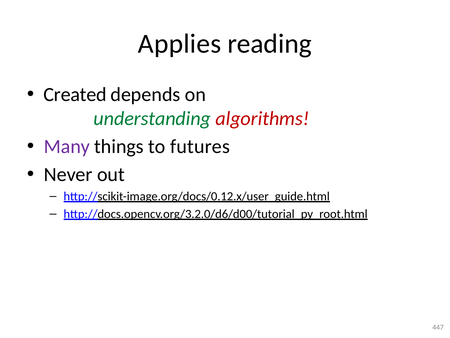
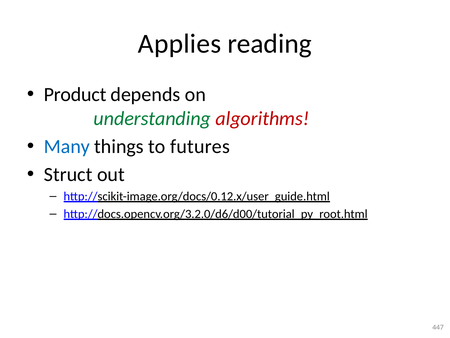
Created: Created -> Product
Many colour: purple -> blue
Never: Never -> Struct
